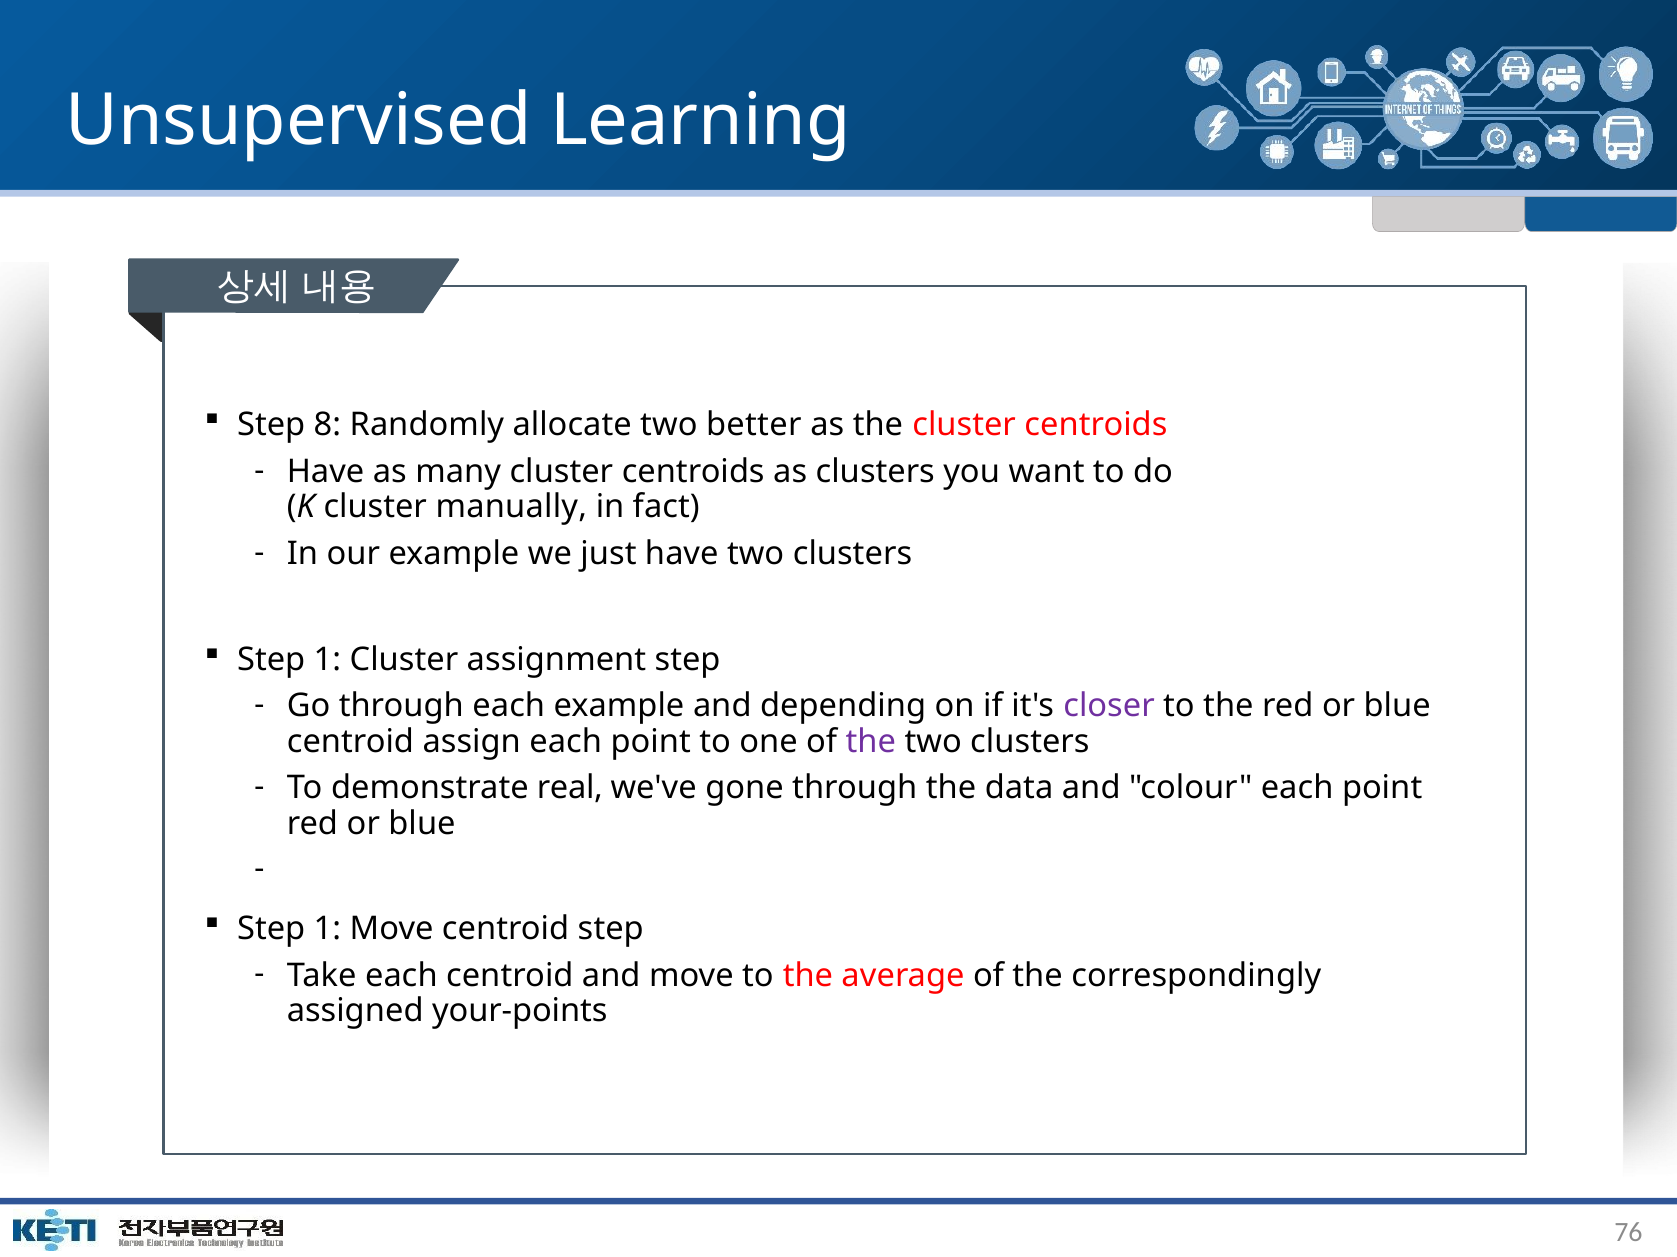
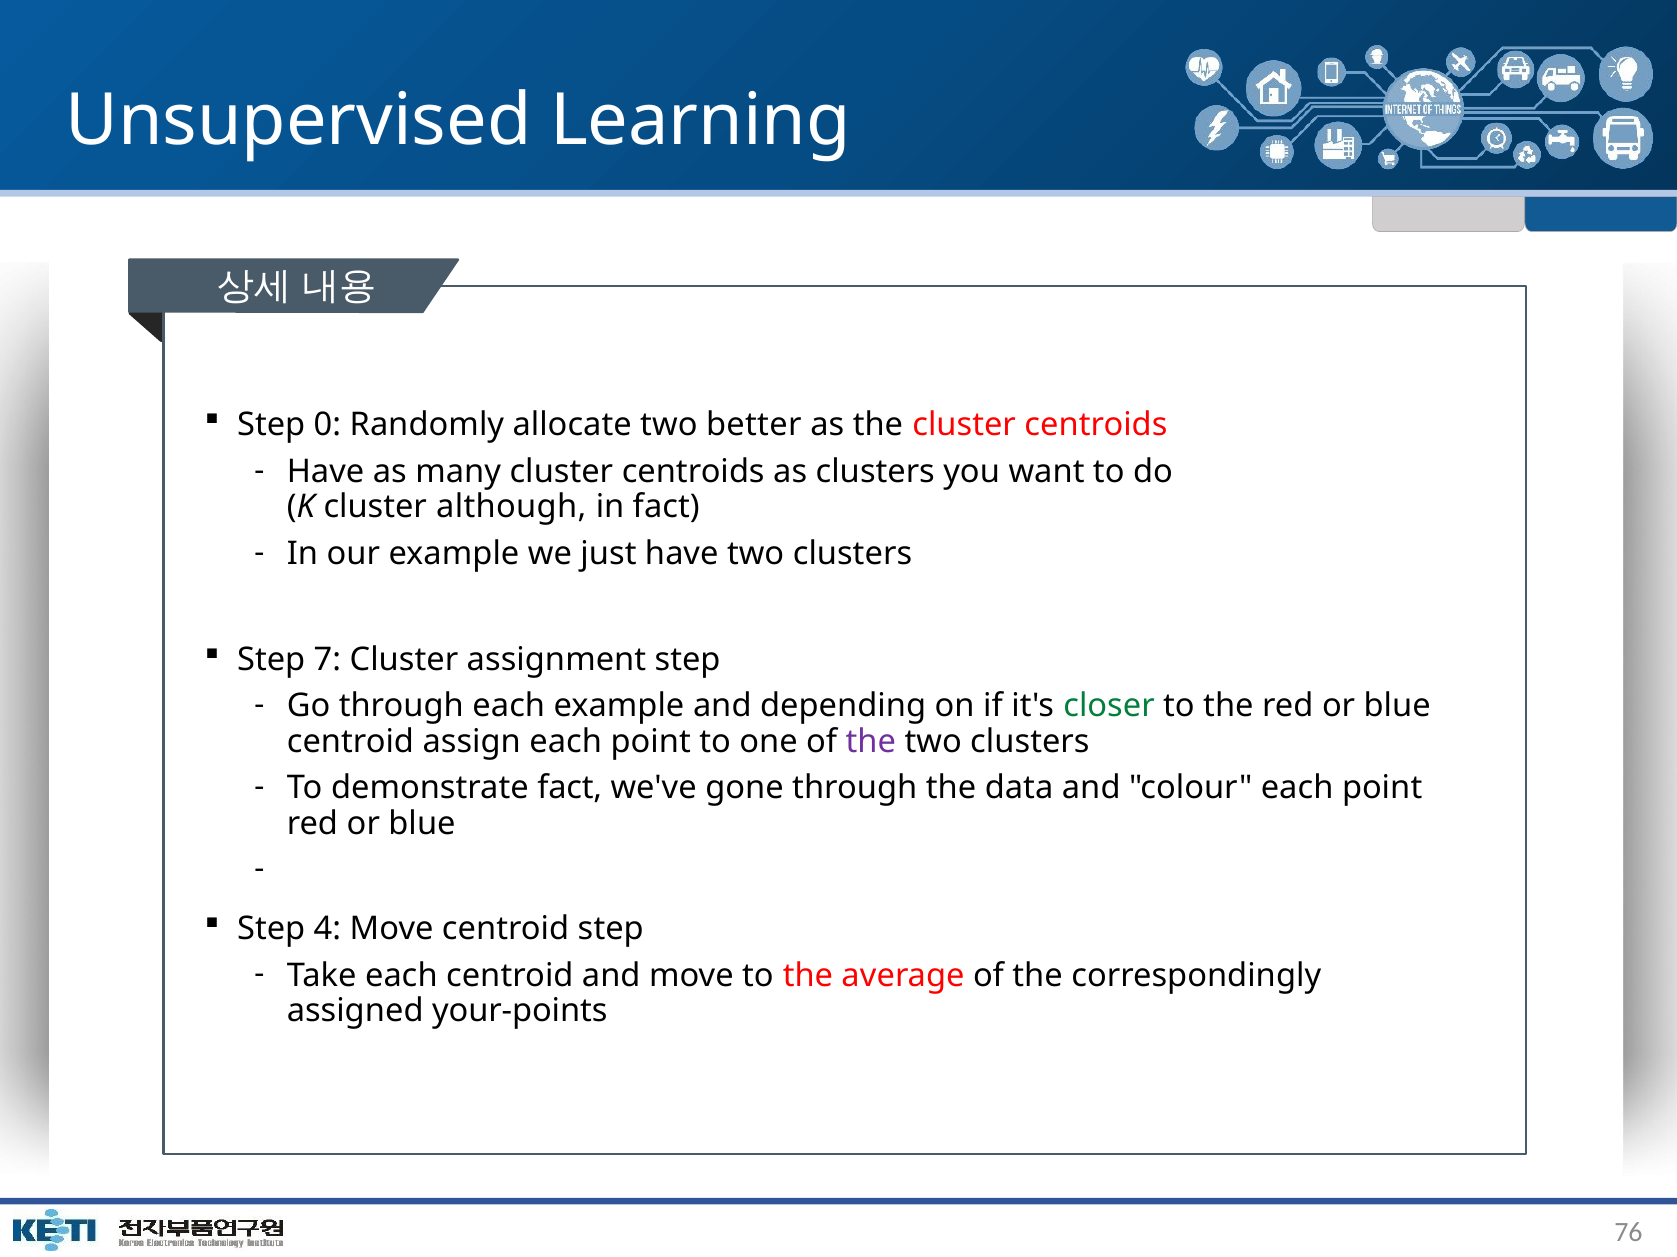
8: 8 -> 0
manually: manually -> although
1 at (327, 660): 1 -> 7
closer colour: purple -> green
demonstrate real: real -> fact
1 at (327, 929): 1 -> 4
